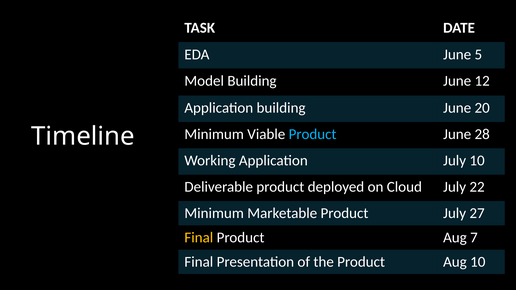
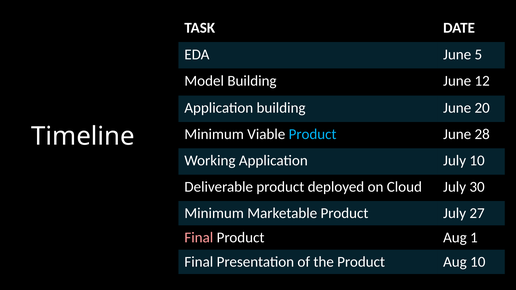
22: 22 -> 30
Final at (199, 238) colour: yellow -> pink
7: 7 -> 1
